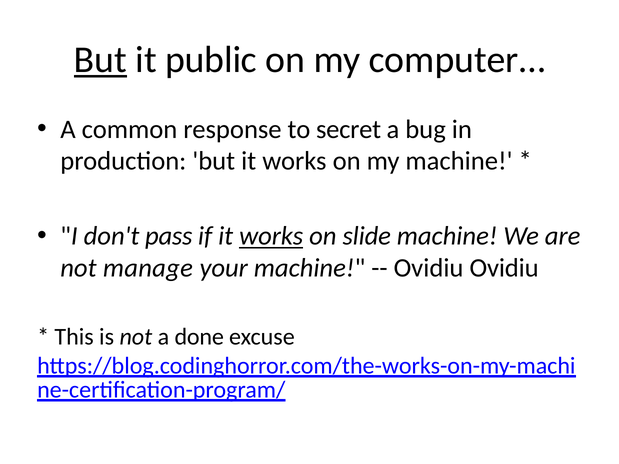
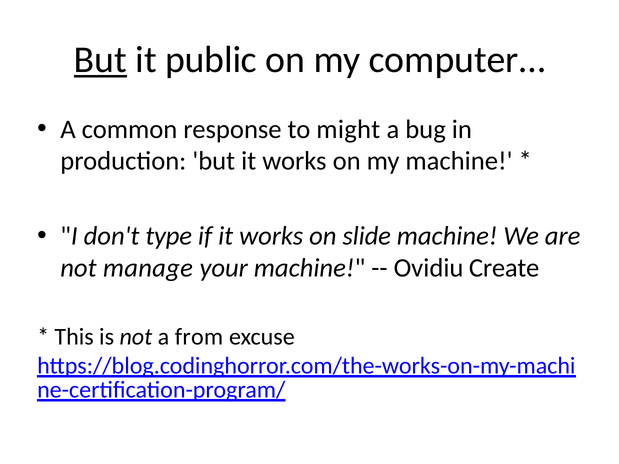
secret: secret -> might
pass: pass -> type
works at (271, 236) underline: present -> none
Ovidiu Ovidiu: Ovidiu -> Create
done: done -> from
